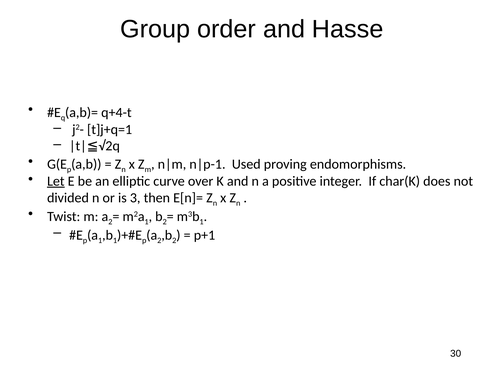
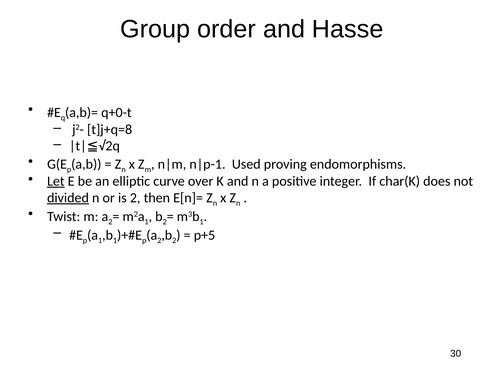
q+4-t: q+4-t -> q+0-t
t]j+q=1: t]j+q=1 -> t]j+q=8
divided underline: none -> present
is 3: 3 -> 2
p+1: p+1 -> p+5
